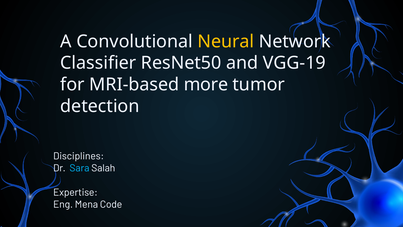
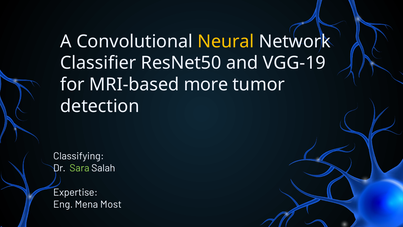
Disciplines: Disciplines -> Classifying
Sara colour: light blue -> light green
Code: Code -> Most
